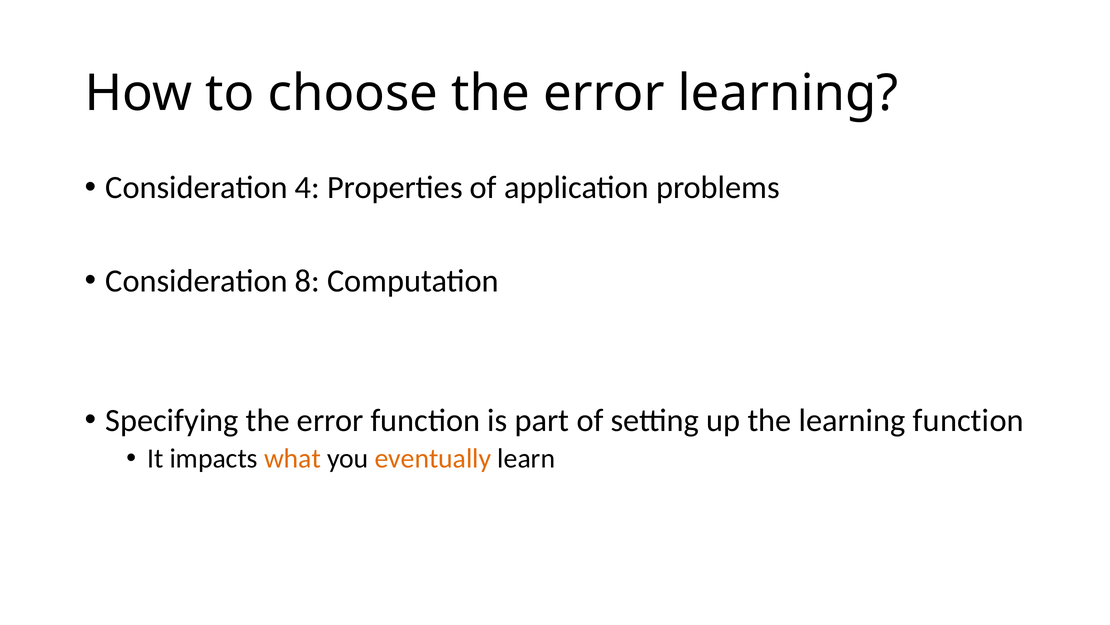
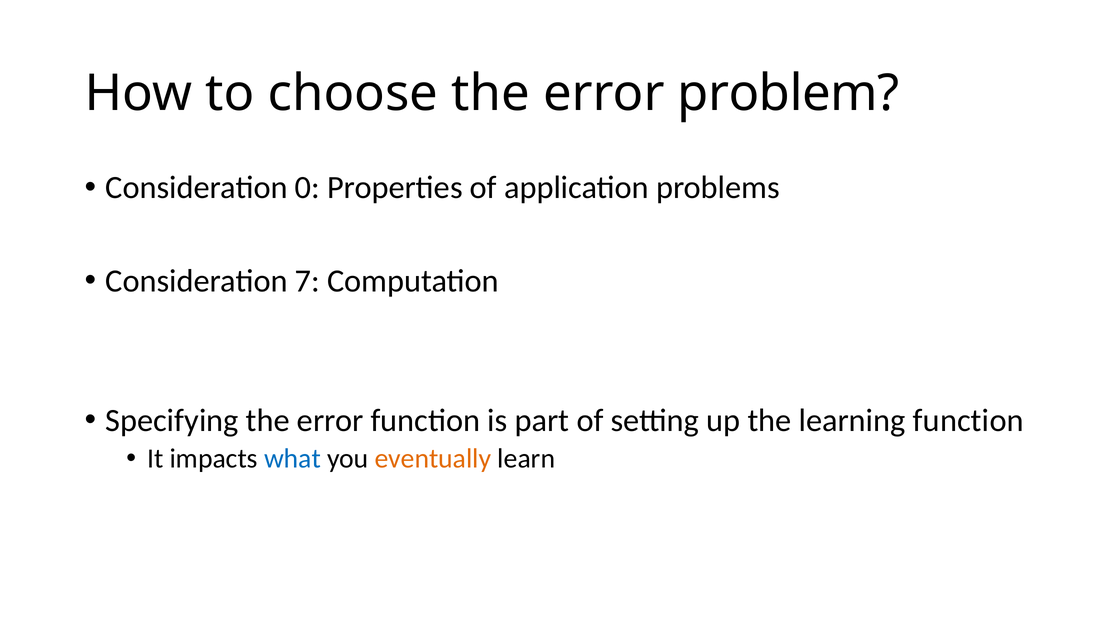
error learning: learning -> problem
4: 4 -> 0
8: 8 -> 7
what colour: orange -> blue
